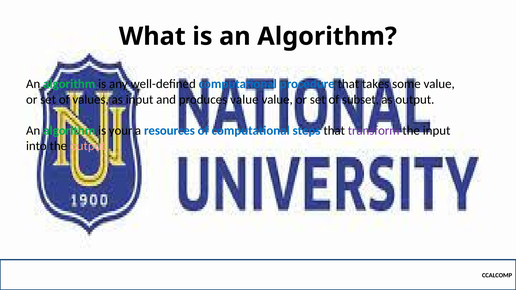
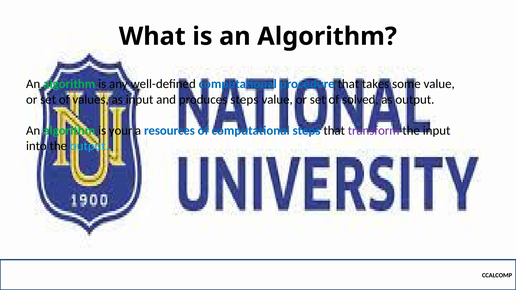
produces value: value -> steps
subset: subset -> solved
output at (89, 146) colour: pink -> light blue
